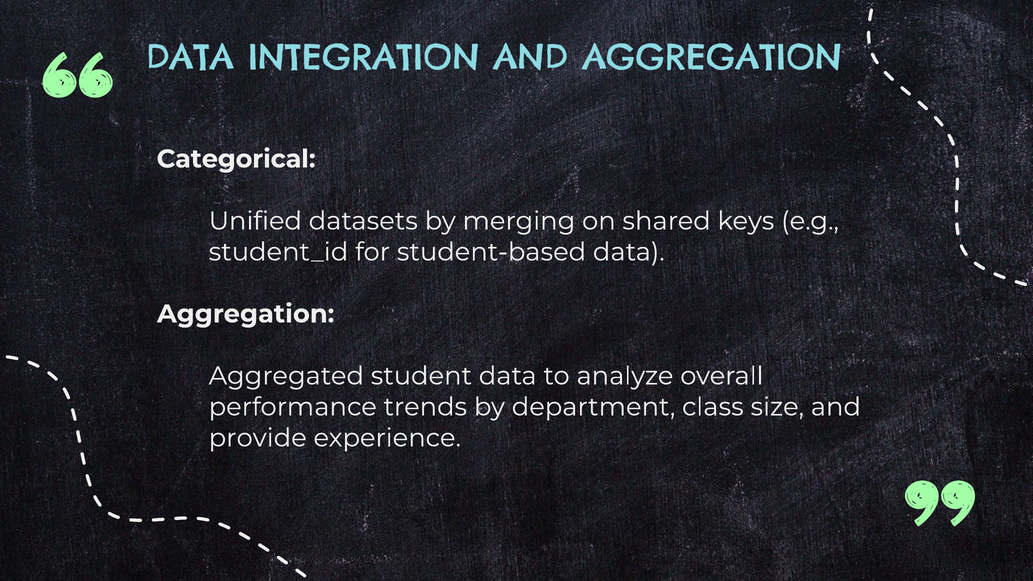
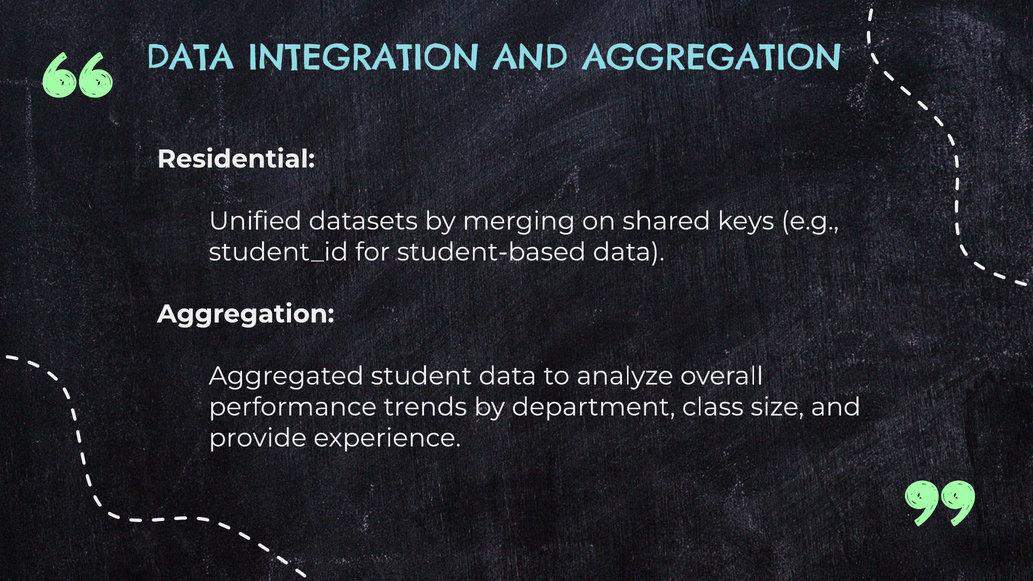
Categorical: Categorical -> Residential
